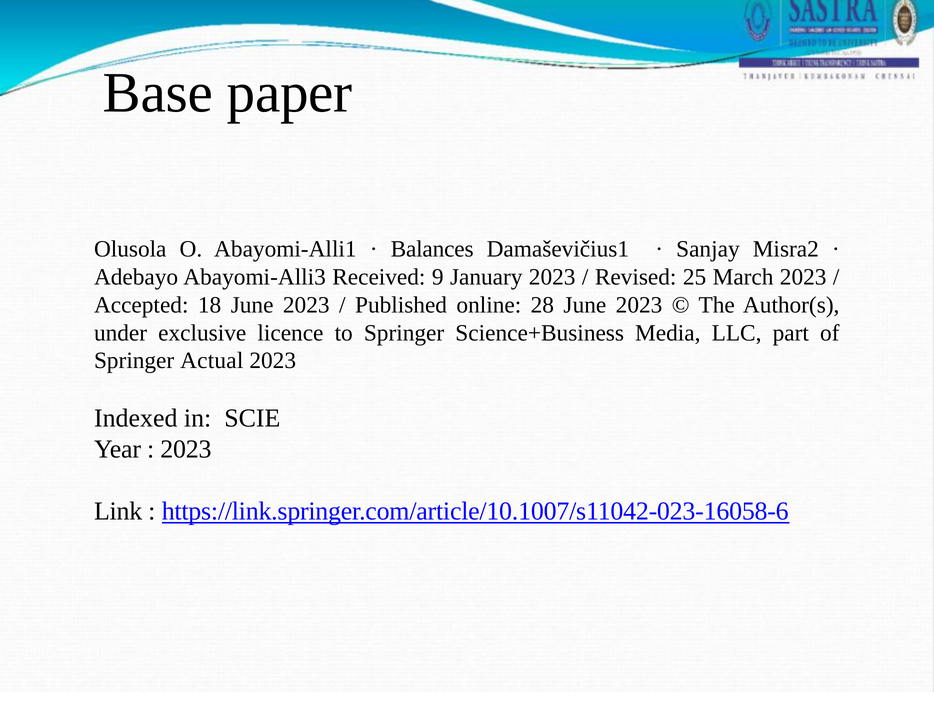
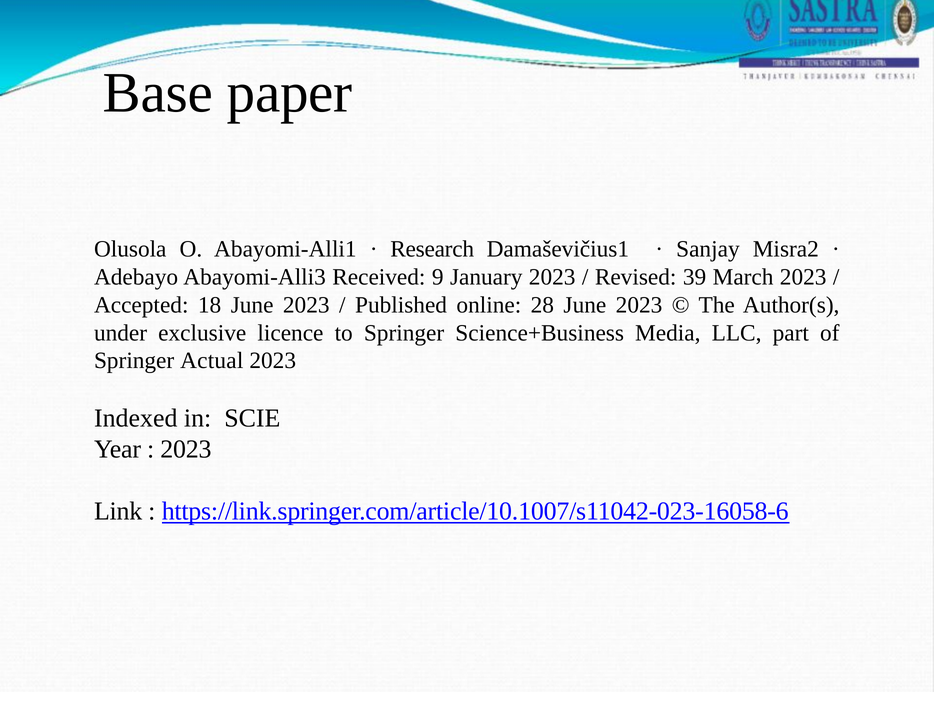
Balances: Balances -> Research
25: 25 -> 39
